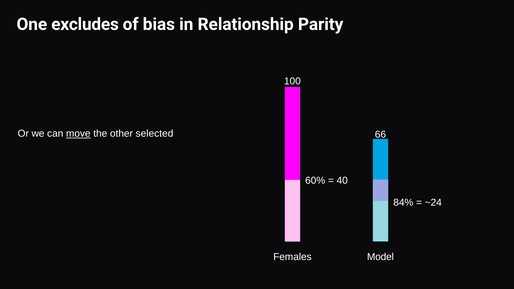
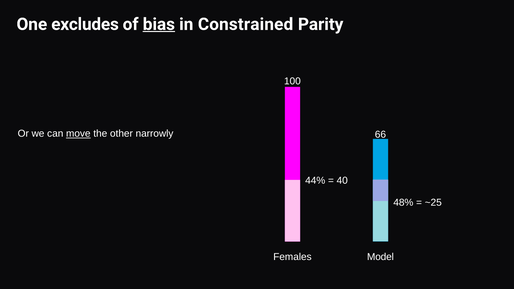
bias underline: none -> present
Relationship: Relationship -> Constrained
selected: selected -> narrowly
60%: 60% -> 44%
84%: 84% -> 48%
~24: ~24 -> ~25
